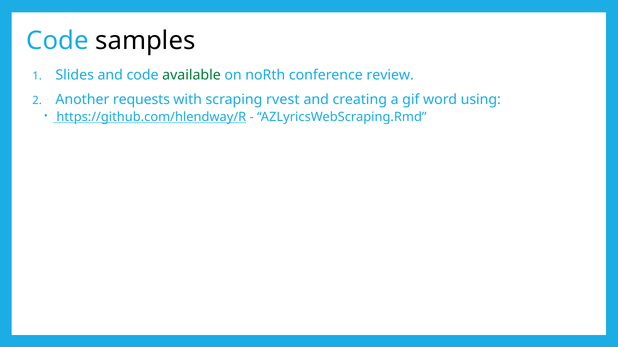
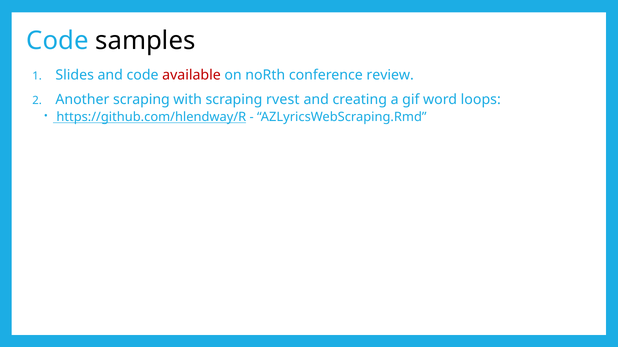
available colour: green -> red
Another requests: requests -> scraping
using: using -> loops
